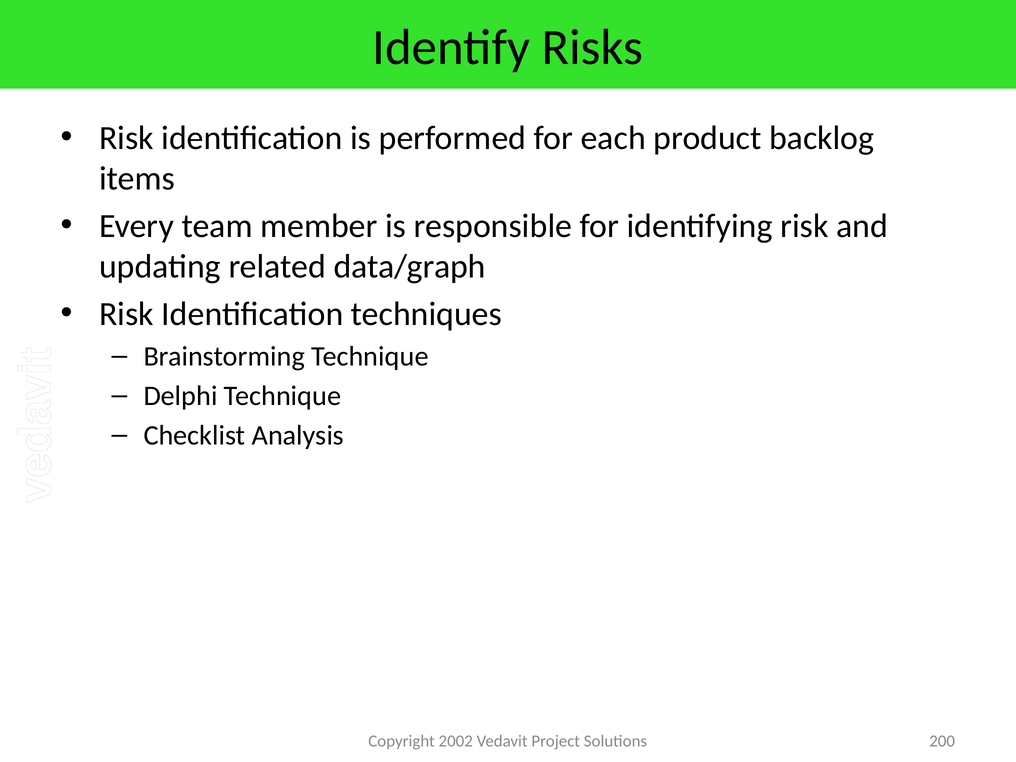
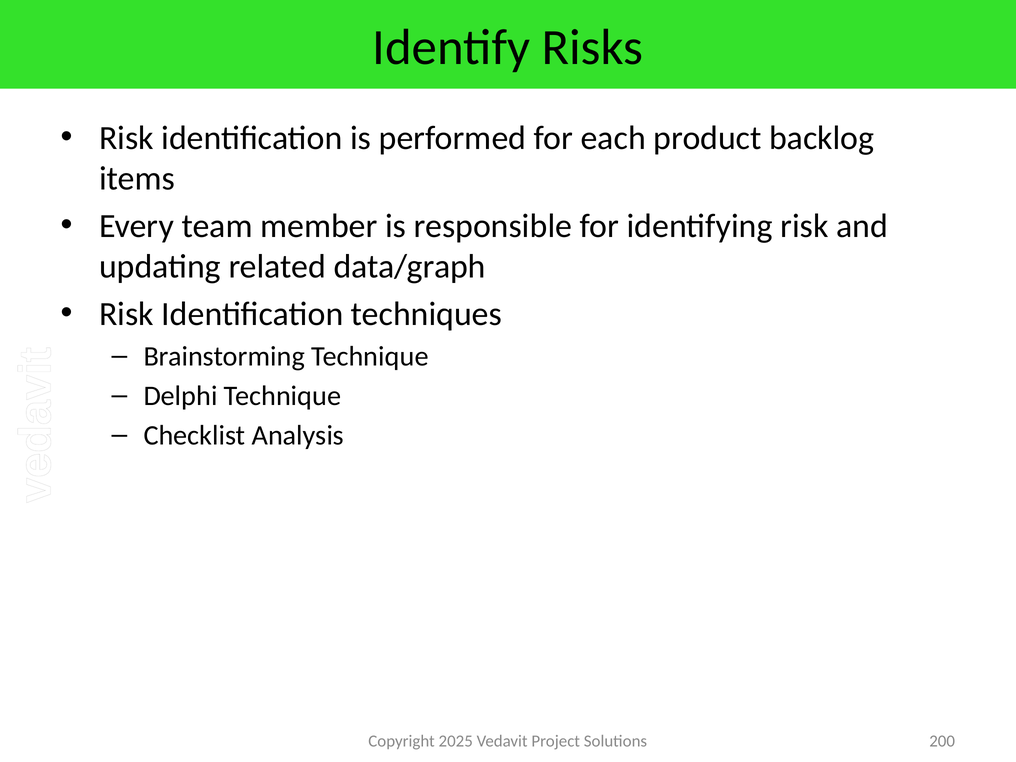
2002: 2002 -> 2025
